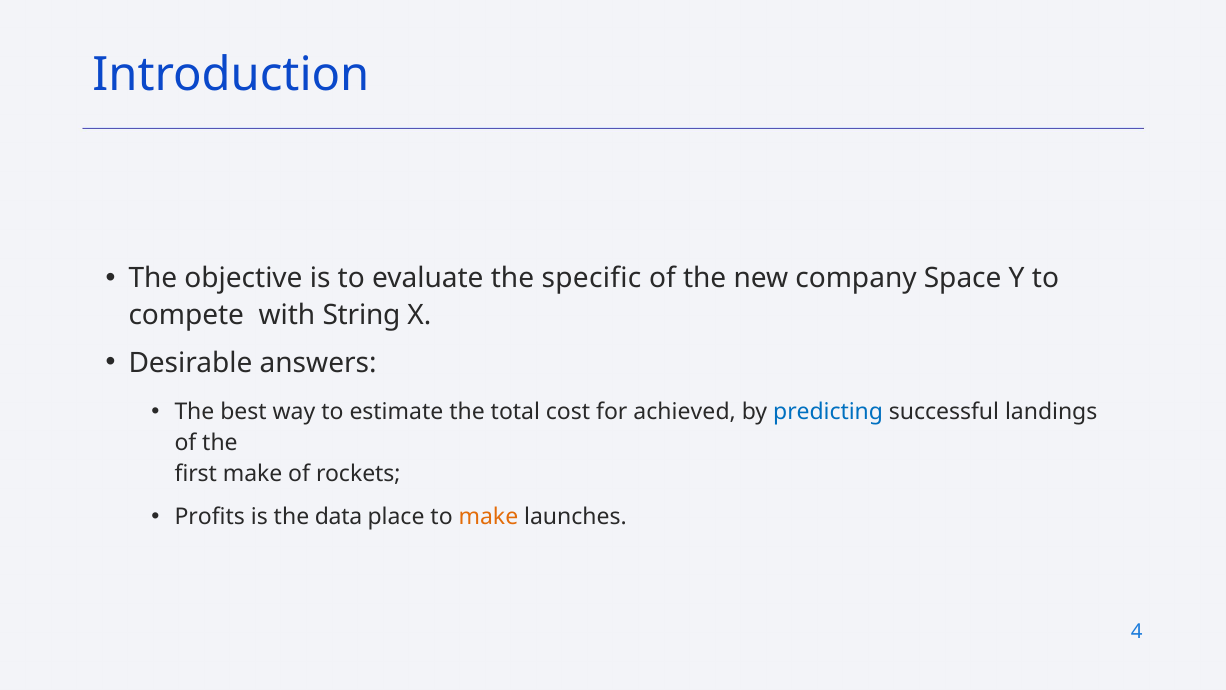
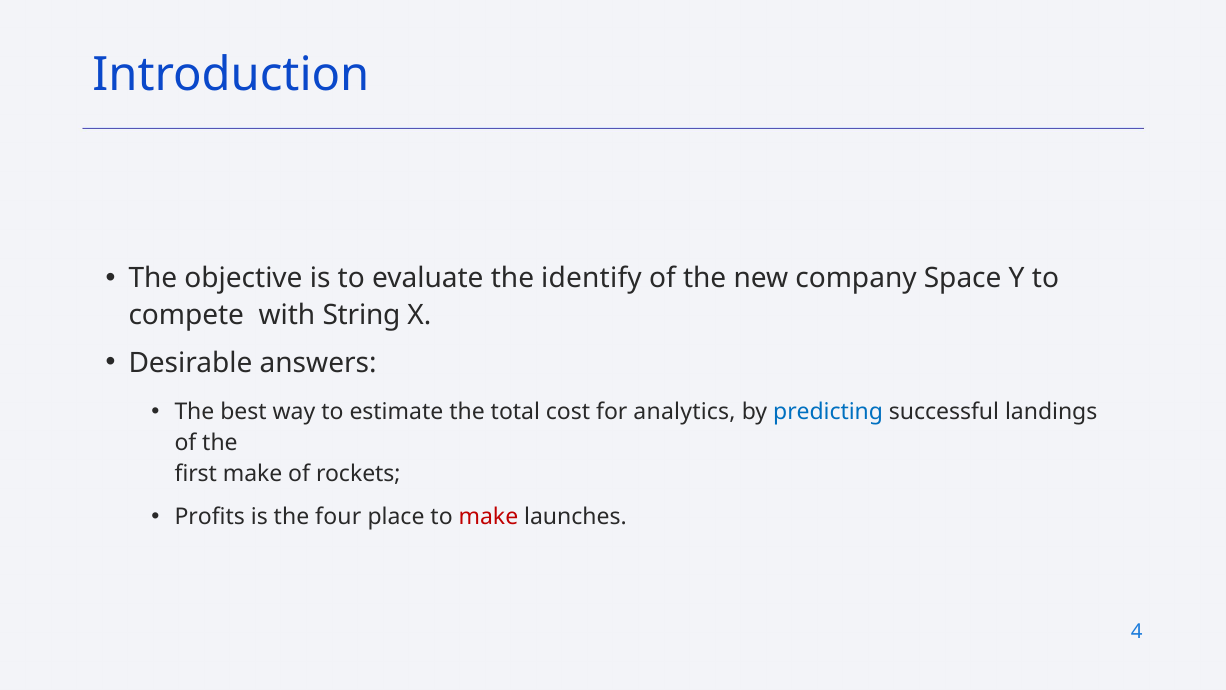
specific: specific -> identify
achieved: achieved -> analytics
data: data -> four
make at (488, 517) colour: orange -> red
